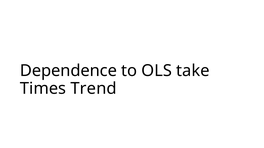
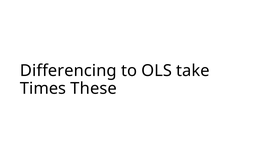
Dependence: Dependence -> Differencing
Trend: Trend -> These
